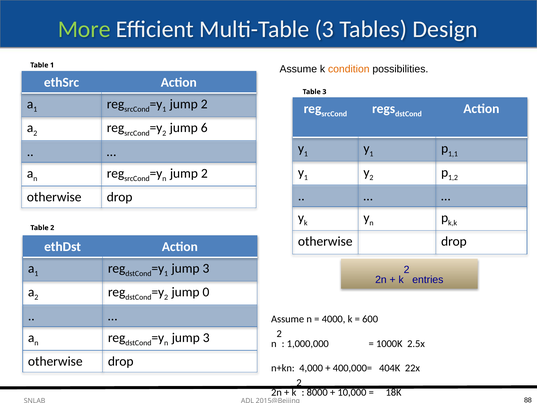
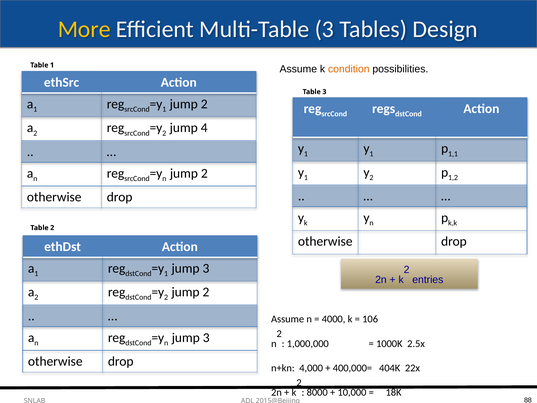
More colour: light green -> yellow
6: 6 -> 4
2 jump 0: 0 -> 2
600: 600 -> 106
